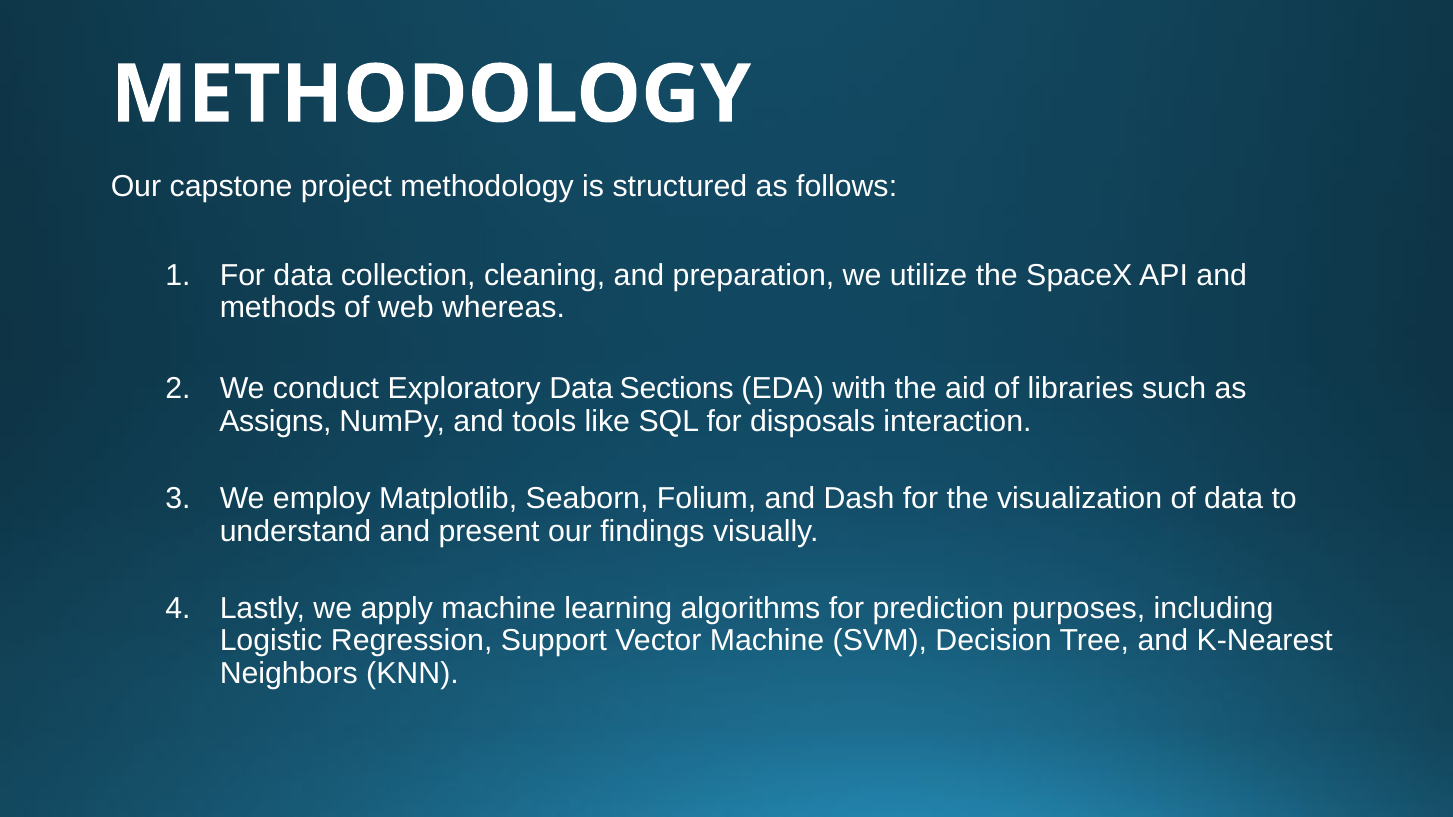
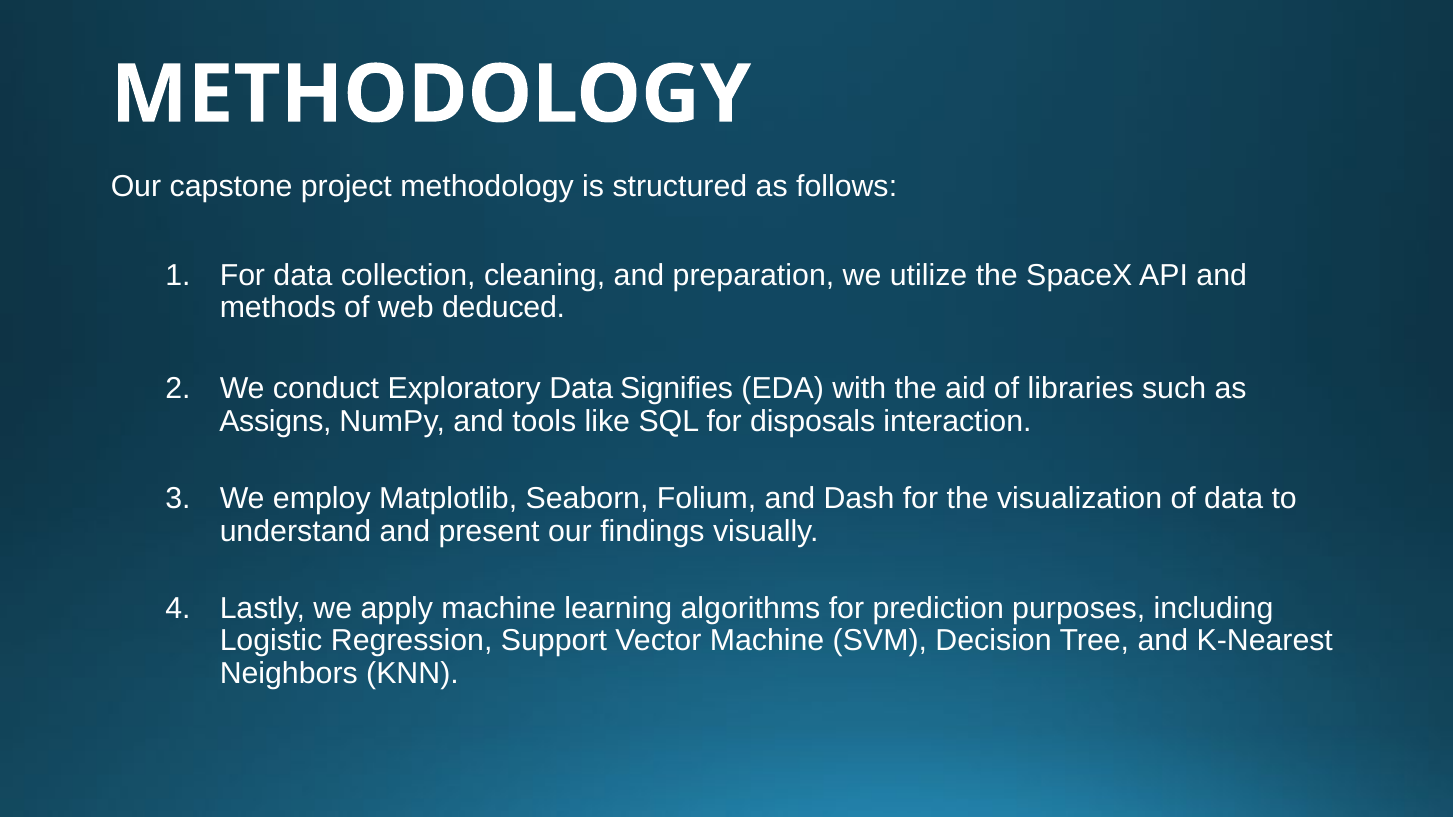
whereas: whereas -> deduced
Sections: Sections -> Signifies
